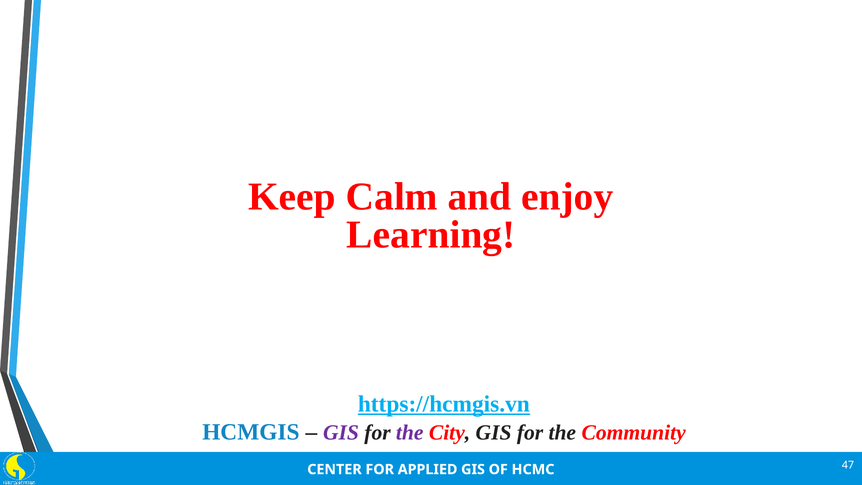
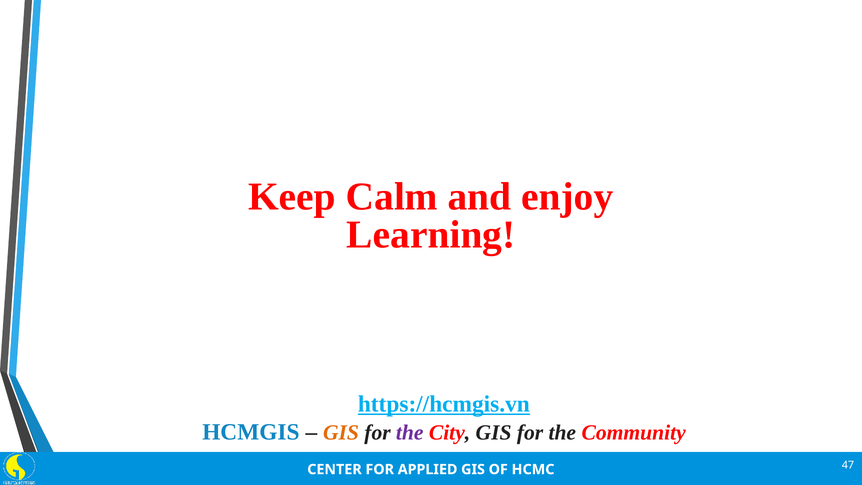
GIS at (341, 432) colour: purple -> orange
